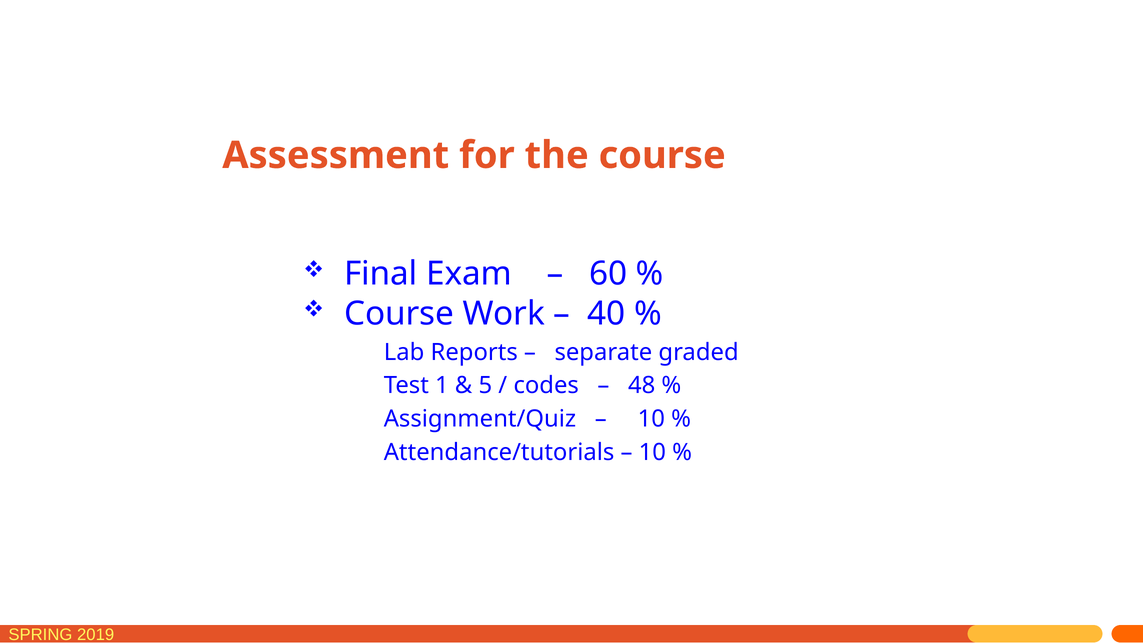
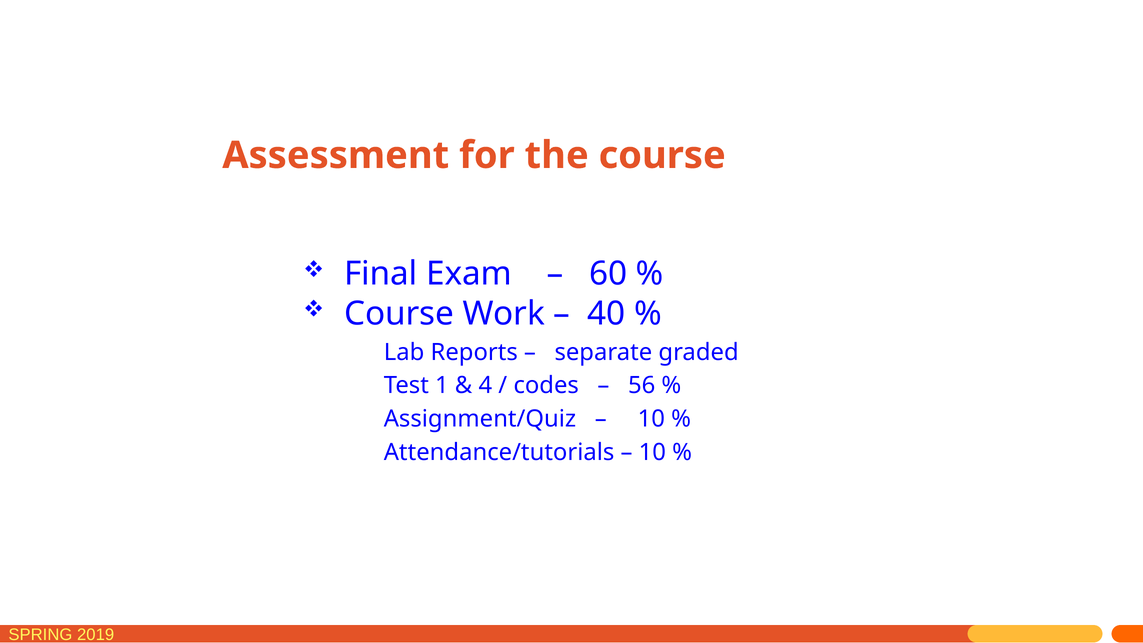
5: 5 -> 4
48: 48 -> 56
